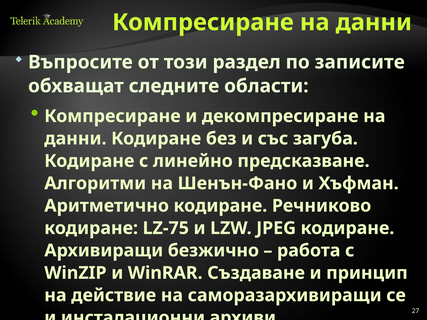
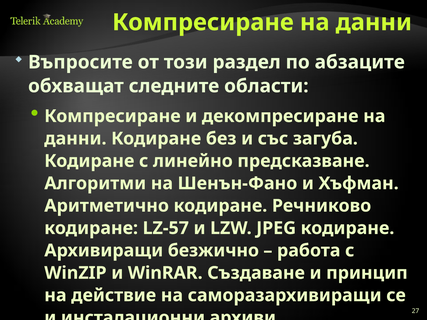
записите: записите -> абзаците
LZ-75: LZ-75 -> LZ-57
